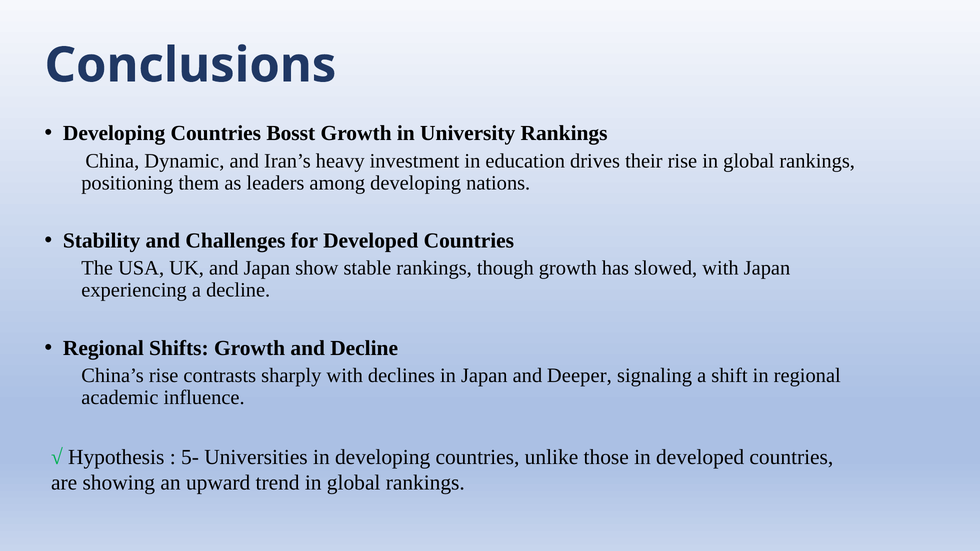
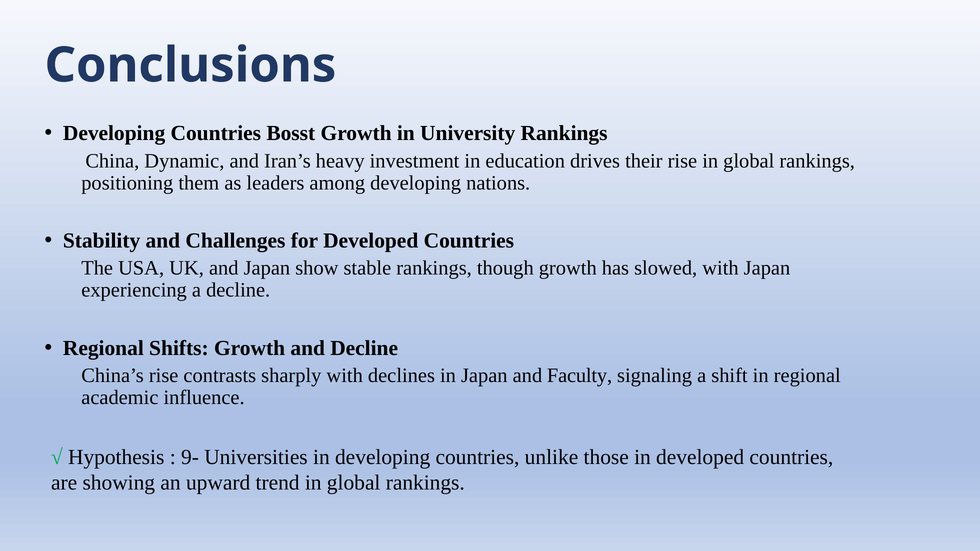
Deeper: Deeper -> Faculty
5-: 5- -> 9-
